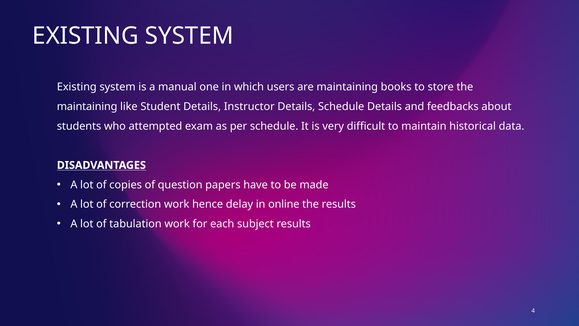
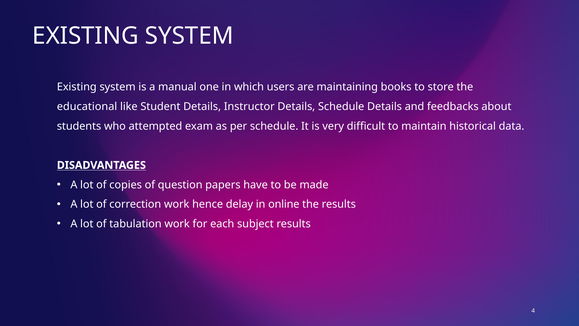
maintaining at (87, 106): maintaining -> educational
